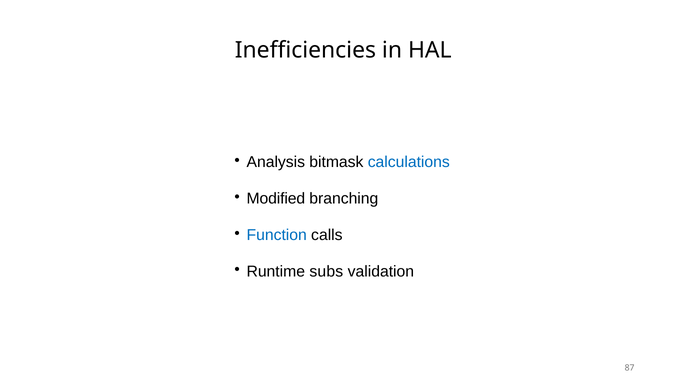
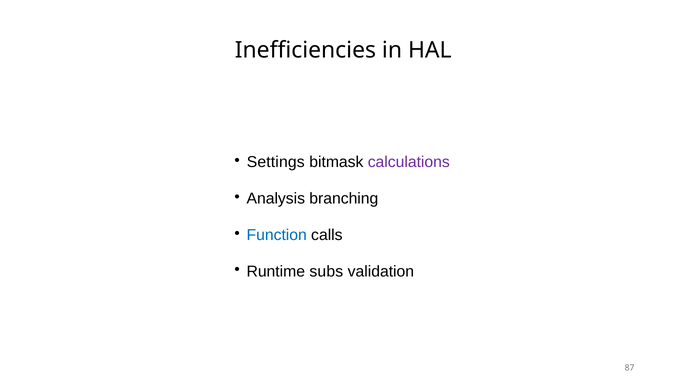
Analysis: Analysis -> Settings
calculations colour: blue -> purple
Modified: Modified -> Analysis
